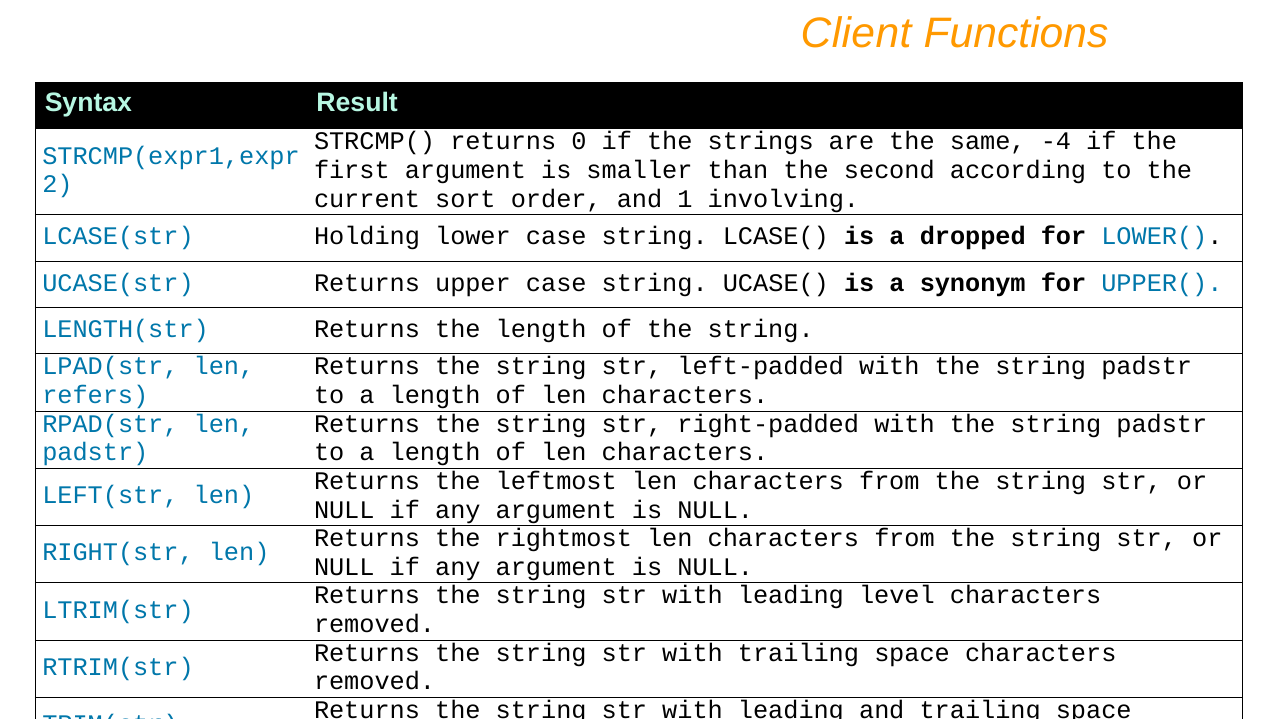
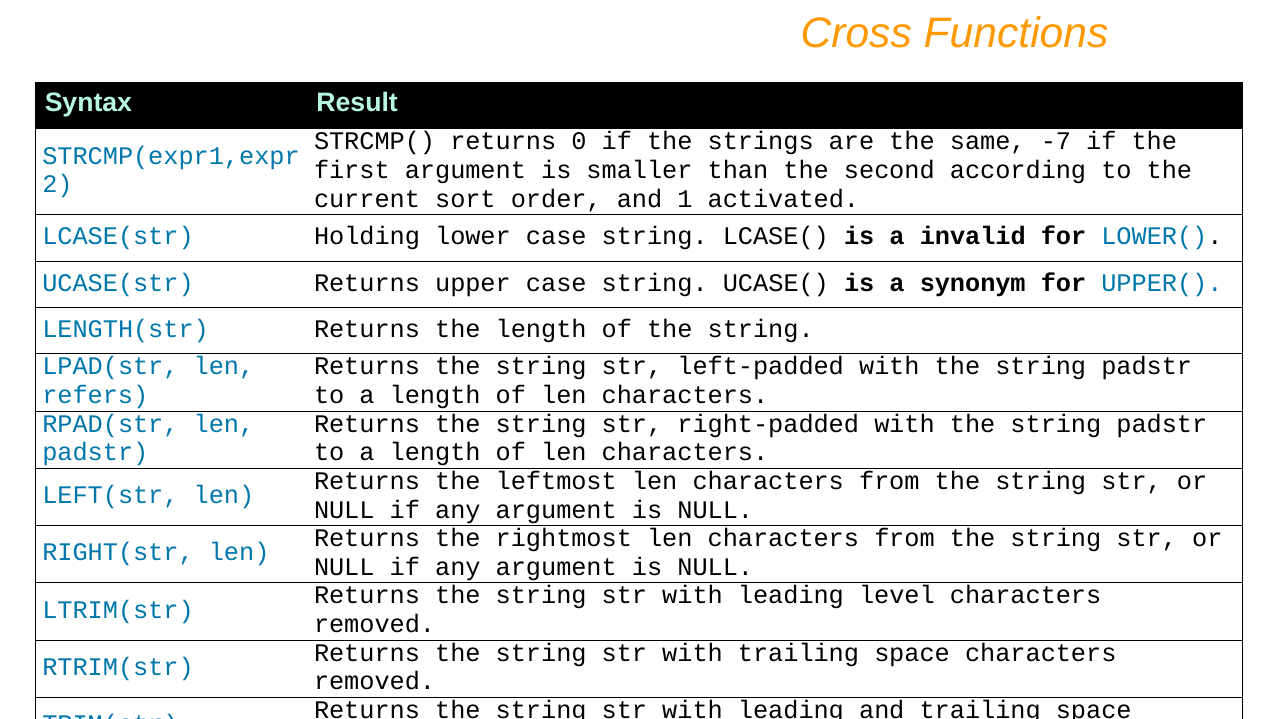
Client: Client -> Cross
-4: -4 -> -7
involving: involving -> activated
dropped: dropped -> invalid
